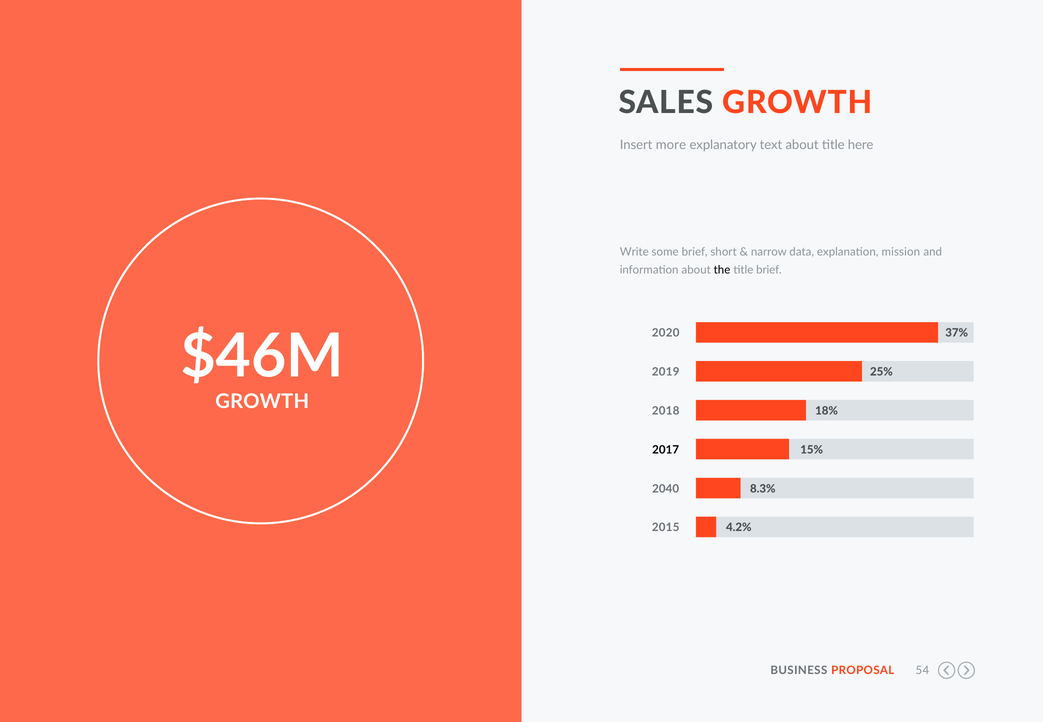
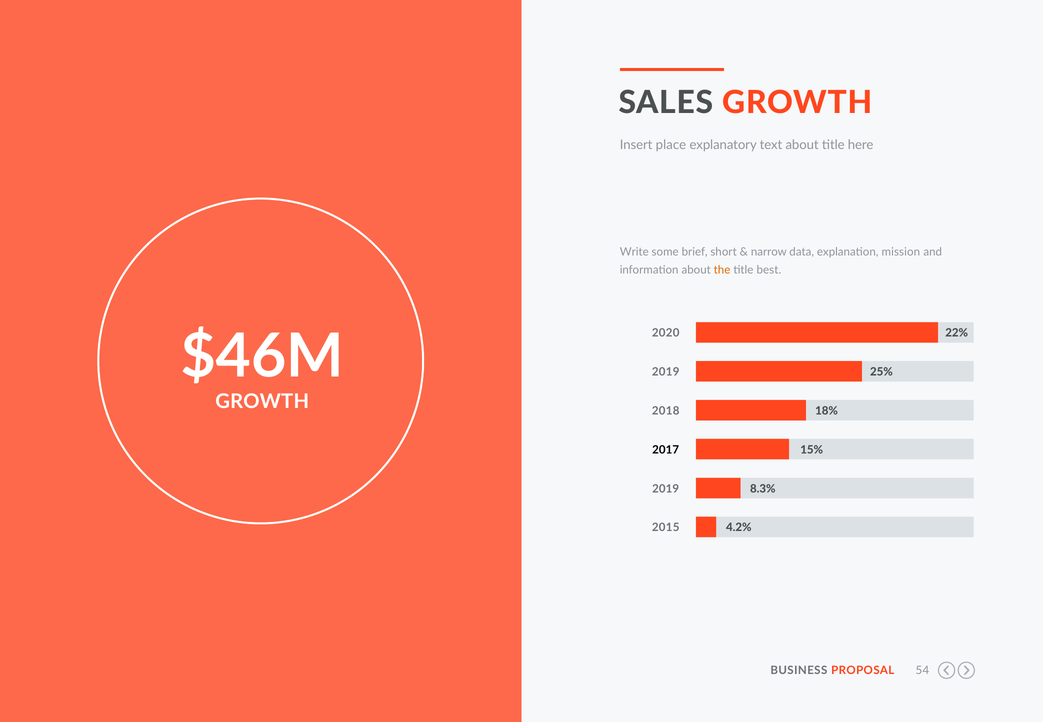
more: more -> place
the colour: black -> orange
title brief: brief -> best
37%: 37% -> 22%
2040 at (666, 489): 2040 -> 2019
